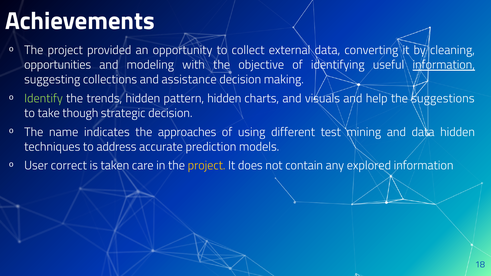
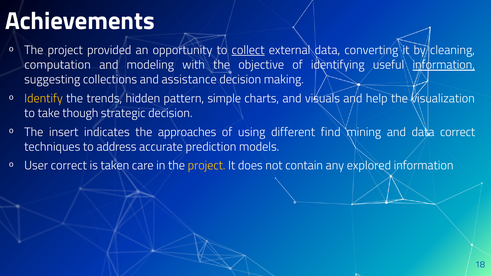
collect underline: none -> present
opportunities: opportunities -> computation
Identify colour: light green -> yellow
pattern hidden: hidden -> simple
suggestions: suggestions -> visualization
name: name -> insert
test: test -> find
data hidden: hidden -> correct
